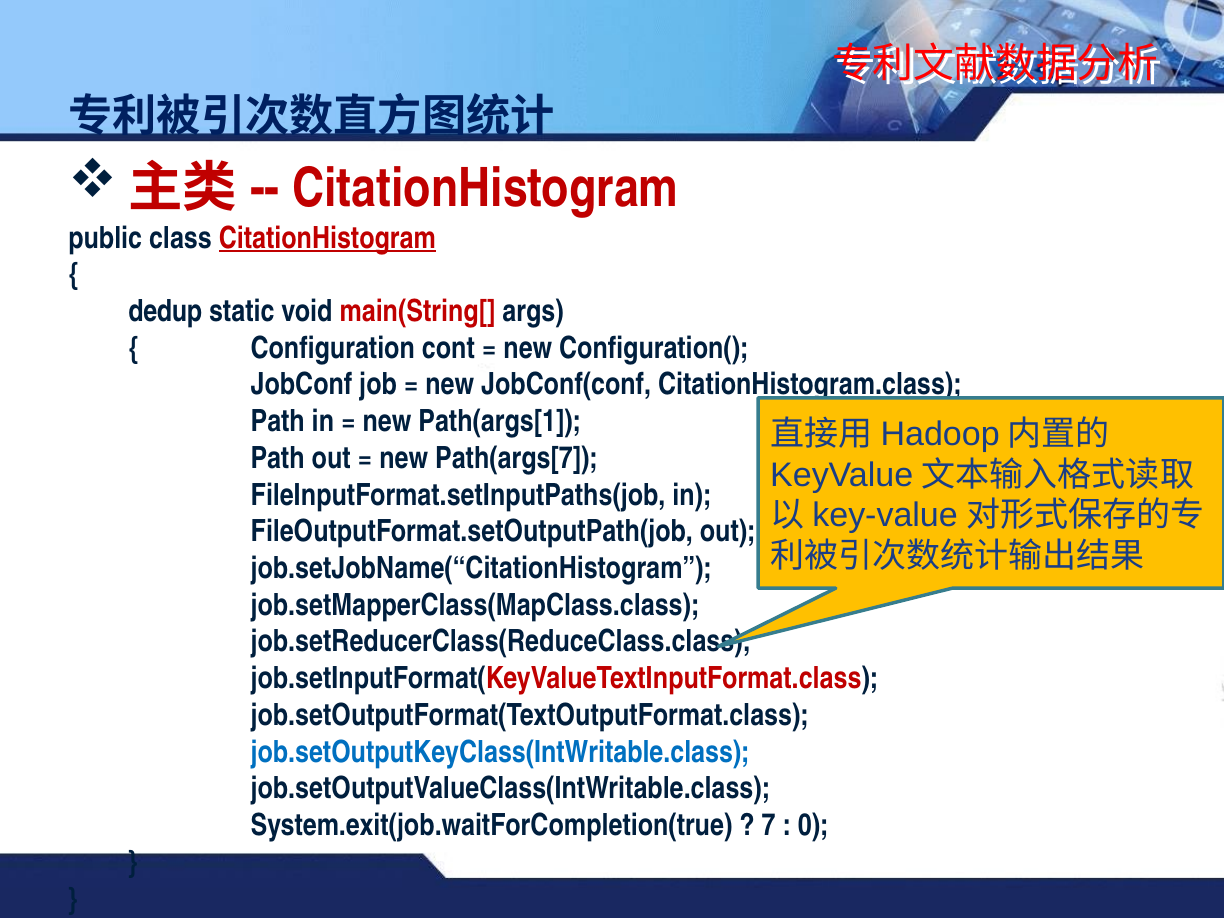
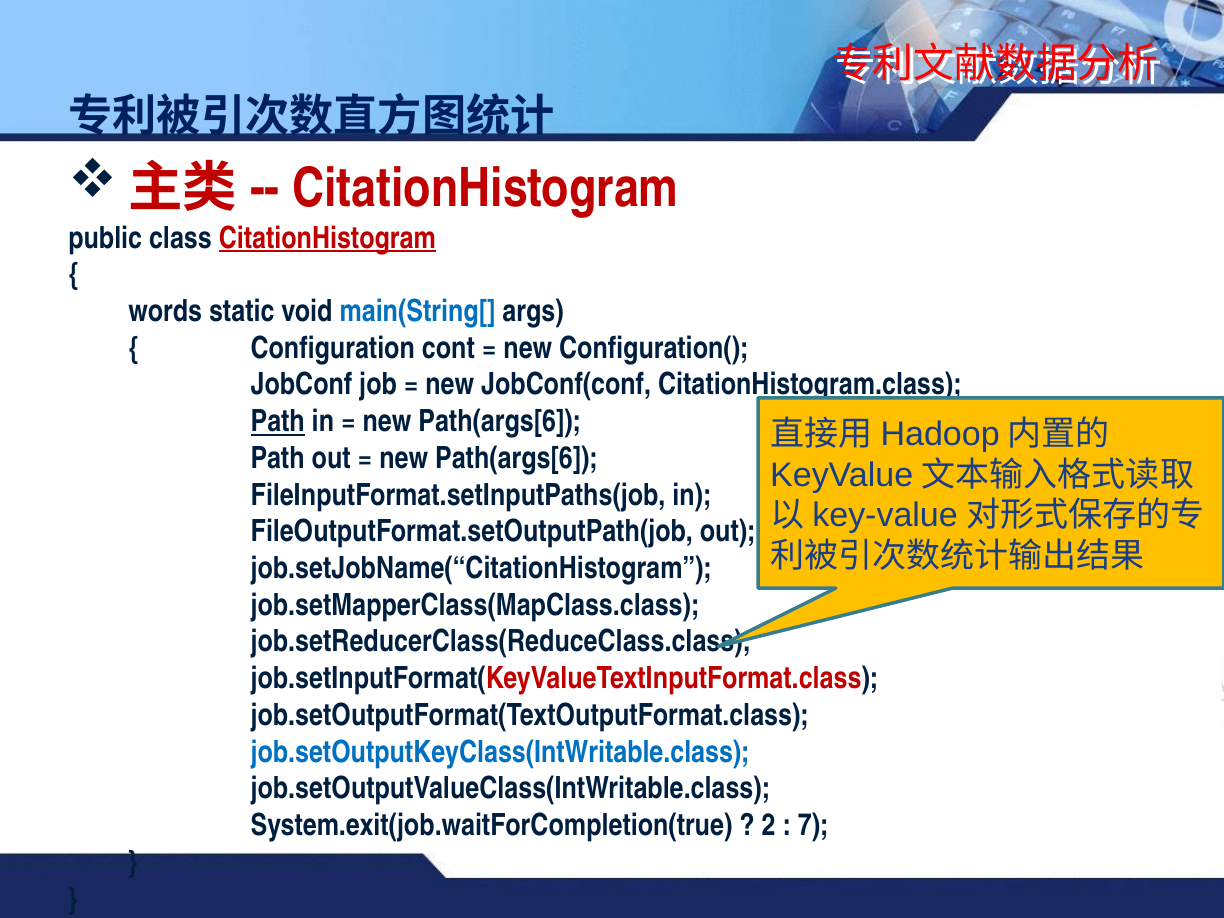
dedup: dedup -> words
main(String[ colour: red -> blue
Path at (278, 422) underline: none -> present
Path(args[1 at (500, 422): Path(args[1 -> Path(args[6
Path(args[7 at (516, 458): Path(args[7 -> Path(args[6
7: 7 -> 2
0: 0 -> 7
